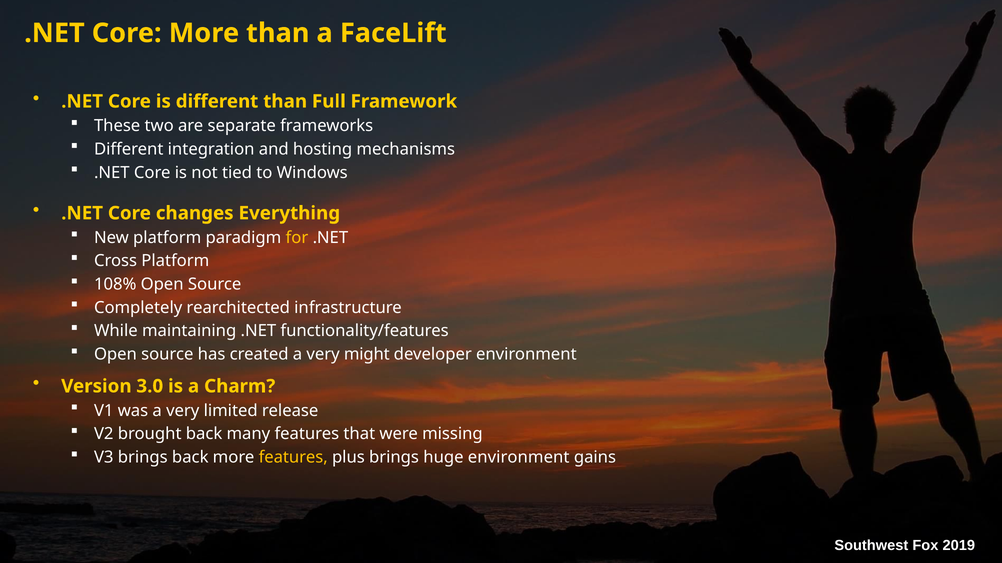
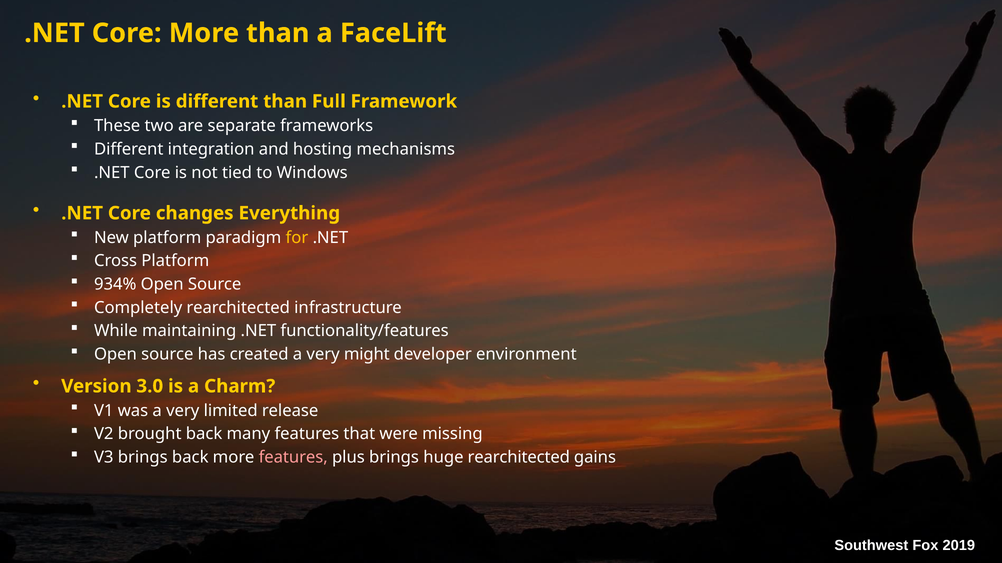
108%: 108% -> 934%
features at (293, 458) colour: yellow -> pink
huge environment: environment -> rearchitected
